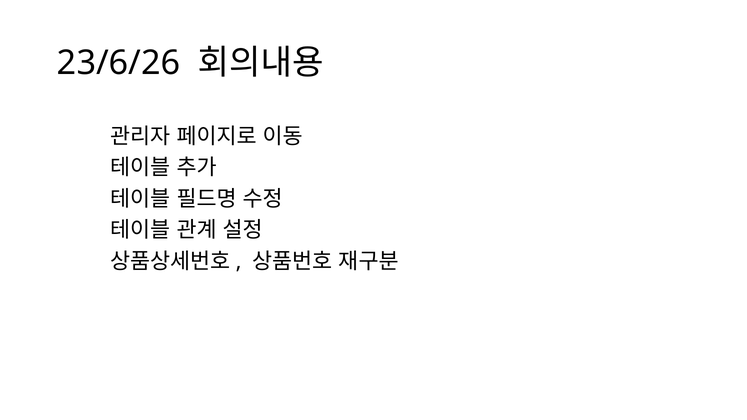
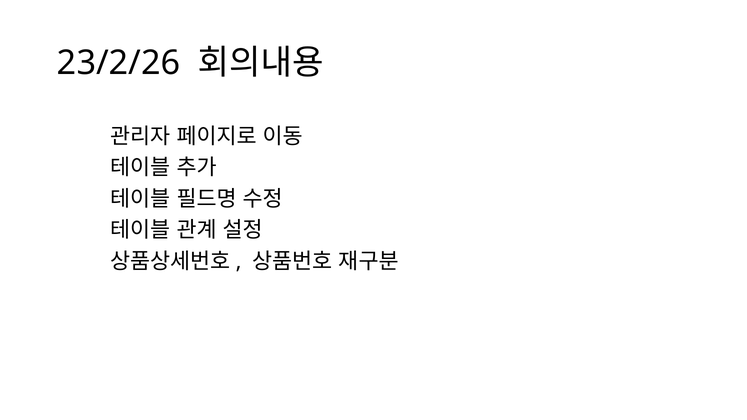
23/6/26: 23/6/26 -> 23/2/26
